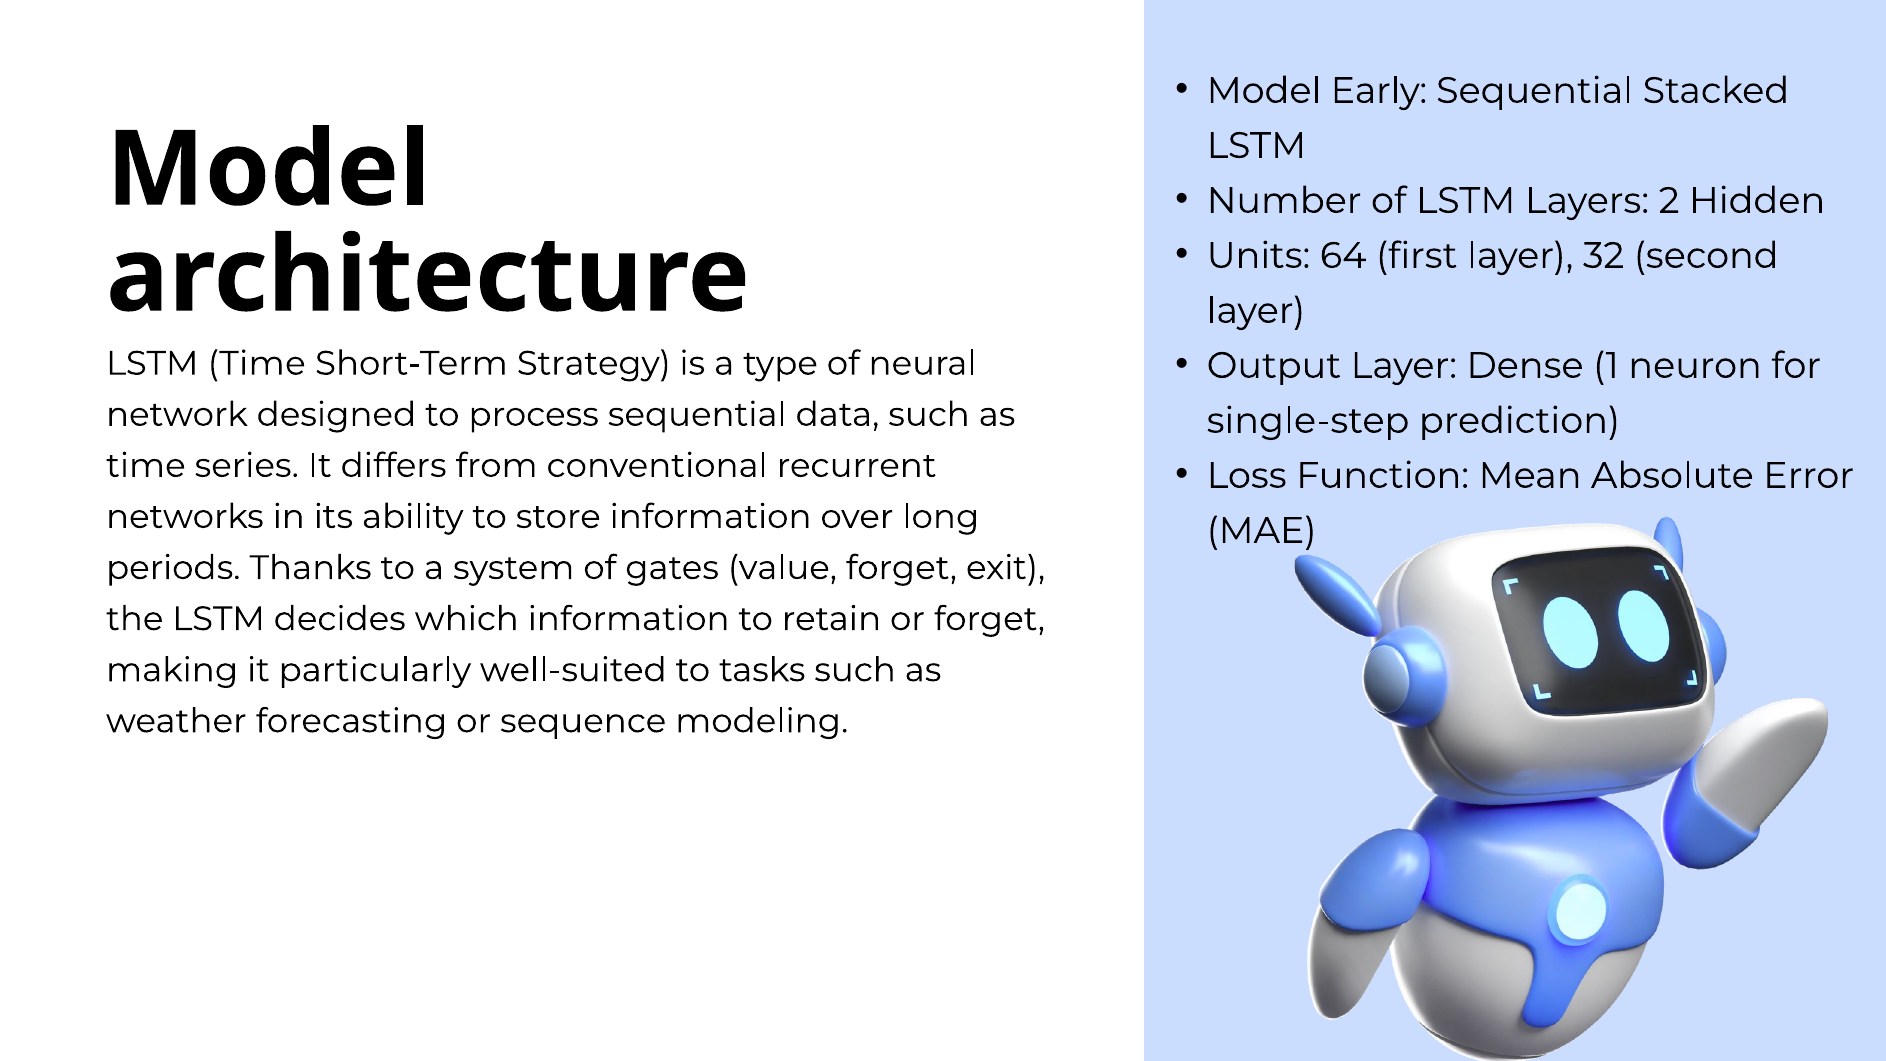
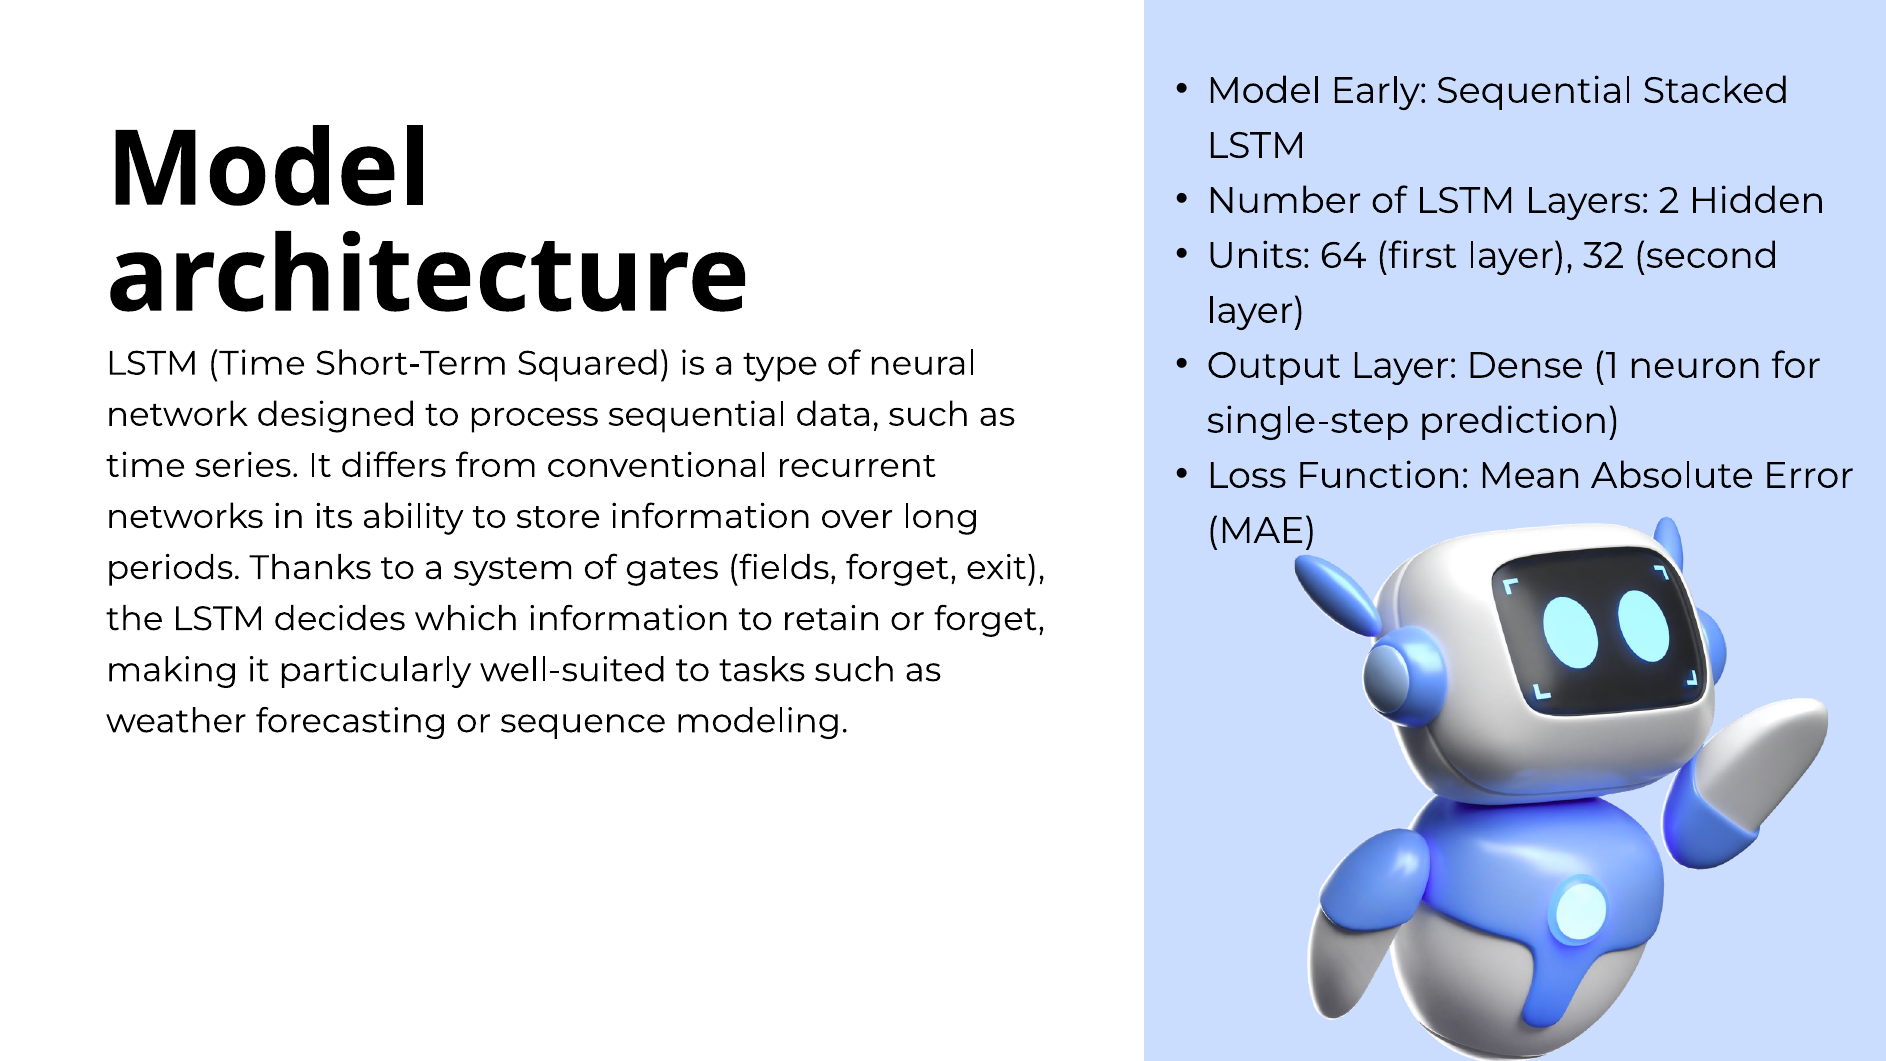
Strategy: Strategy -> Squared
value: value -> fields
